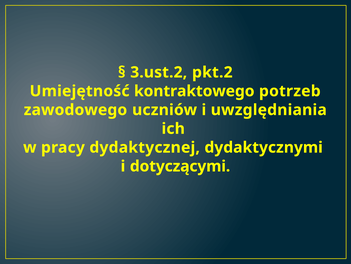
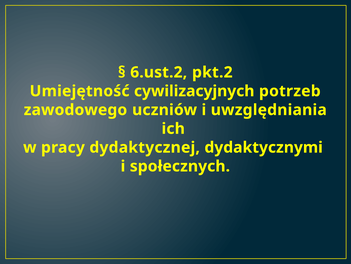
3.ust.2: 3.ust.2 -> 6.ust.2
kontraktowego: kontraktowego -> cywilizacyjnych
dotyczącymi: dotyczącymi -> społecznych
